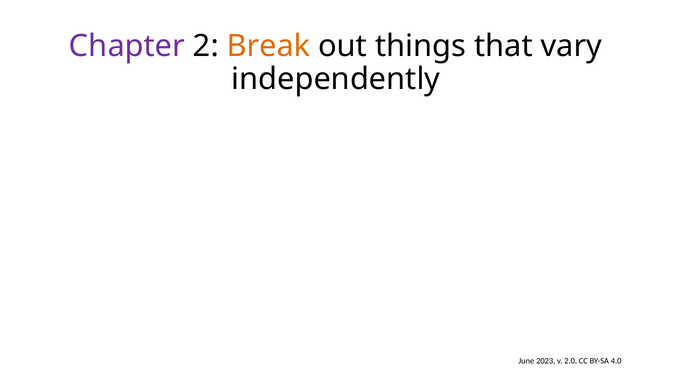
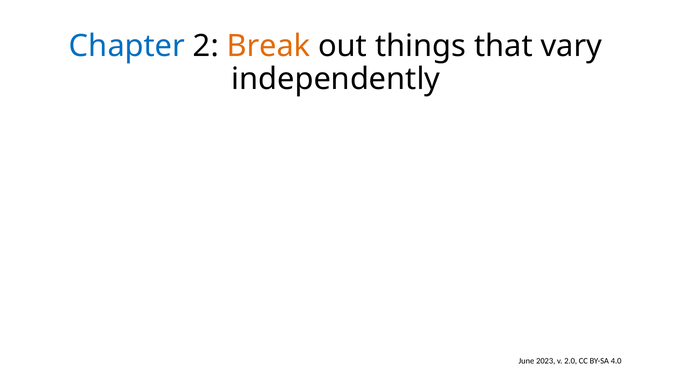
Chapter colour: purple -> blue
